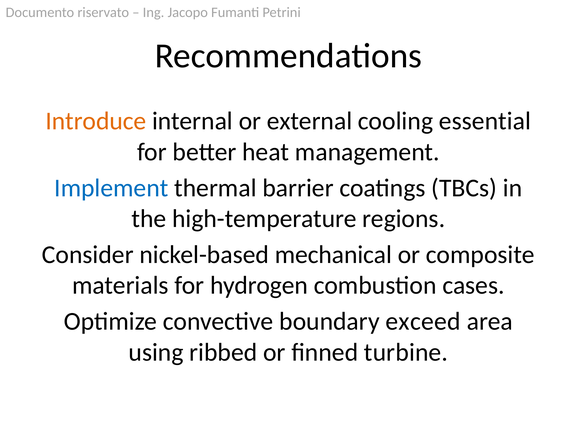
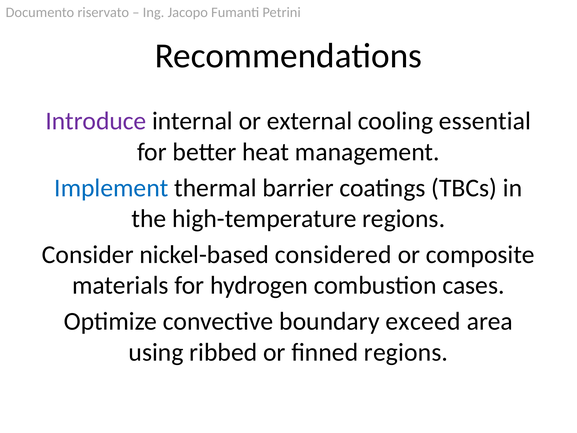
Introduce colour: orange -> purple
mechanical: mechanical -> considered
finned turbine: turbine -> regions
